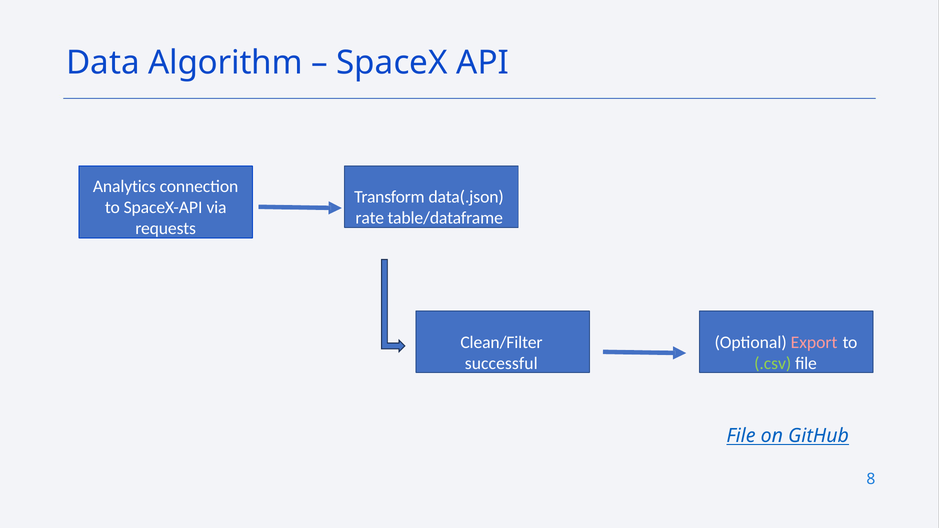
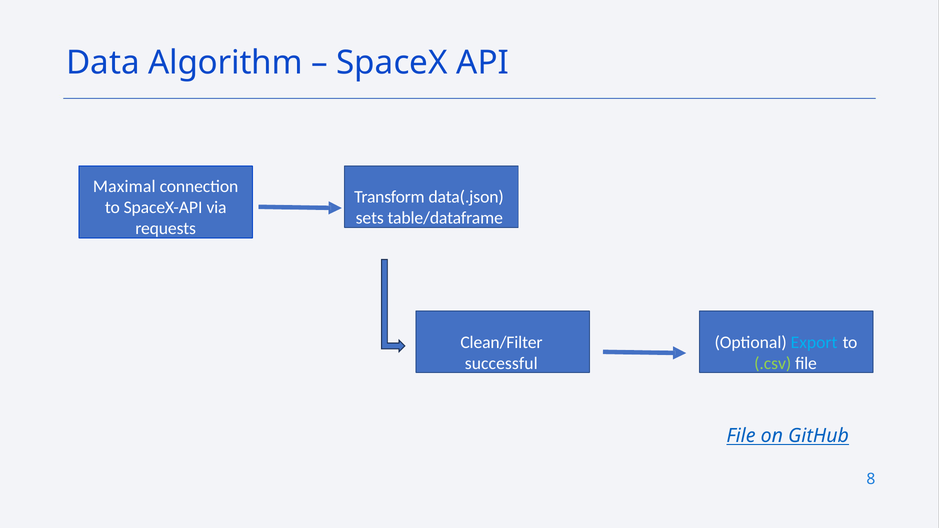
Analytics: Analytics -> Maximal
rate: rate -> sets
Export colour: pink -> light blue
